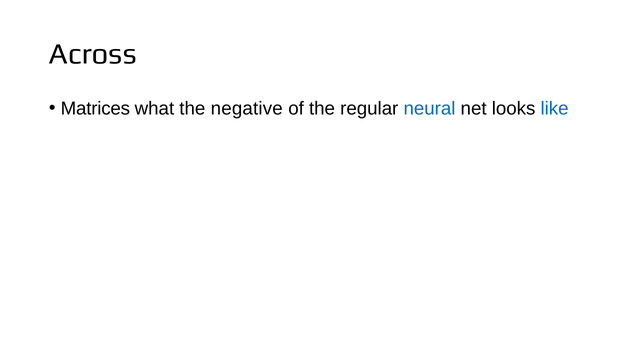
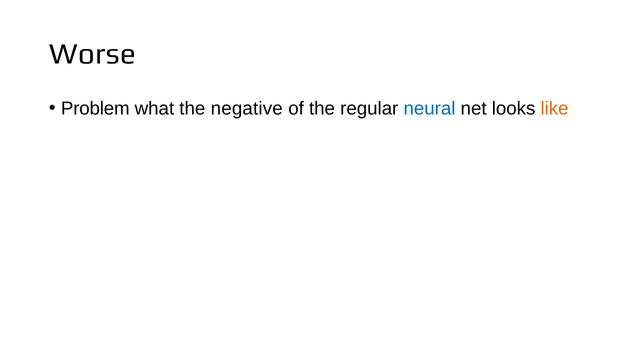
Across: Across -> Worse
Matrices: Matrices -> Problem
like colour: blue -> orange
